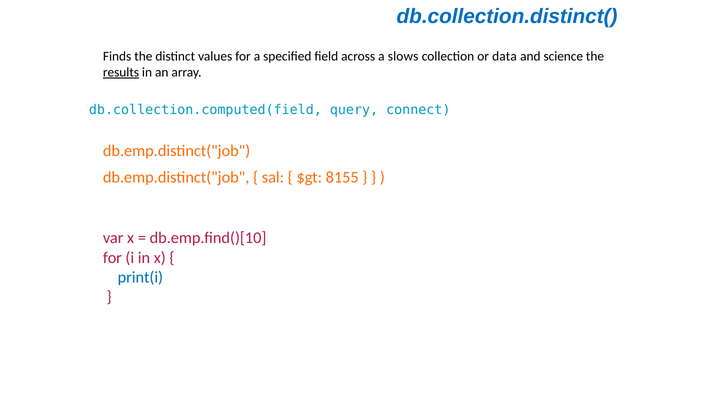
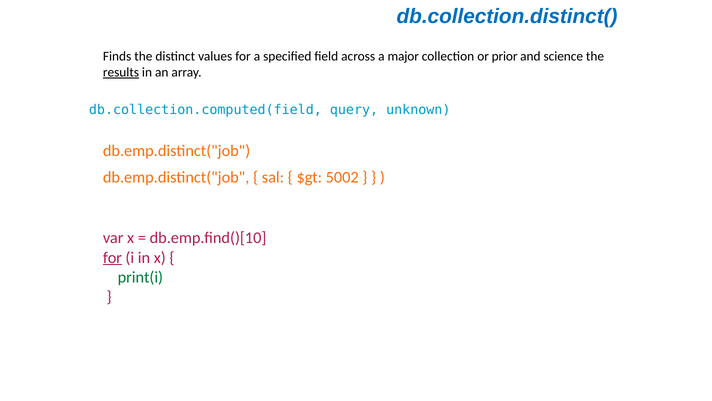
slows: slows -> major
data: data -> prior
connect: connect -> unknown
8155: 8155 -> 5002
for at (112, 257) underline: none -> present
print(i colour: blue -> green
